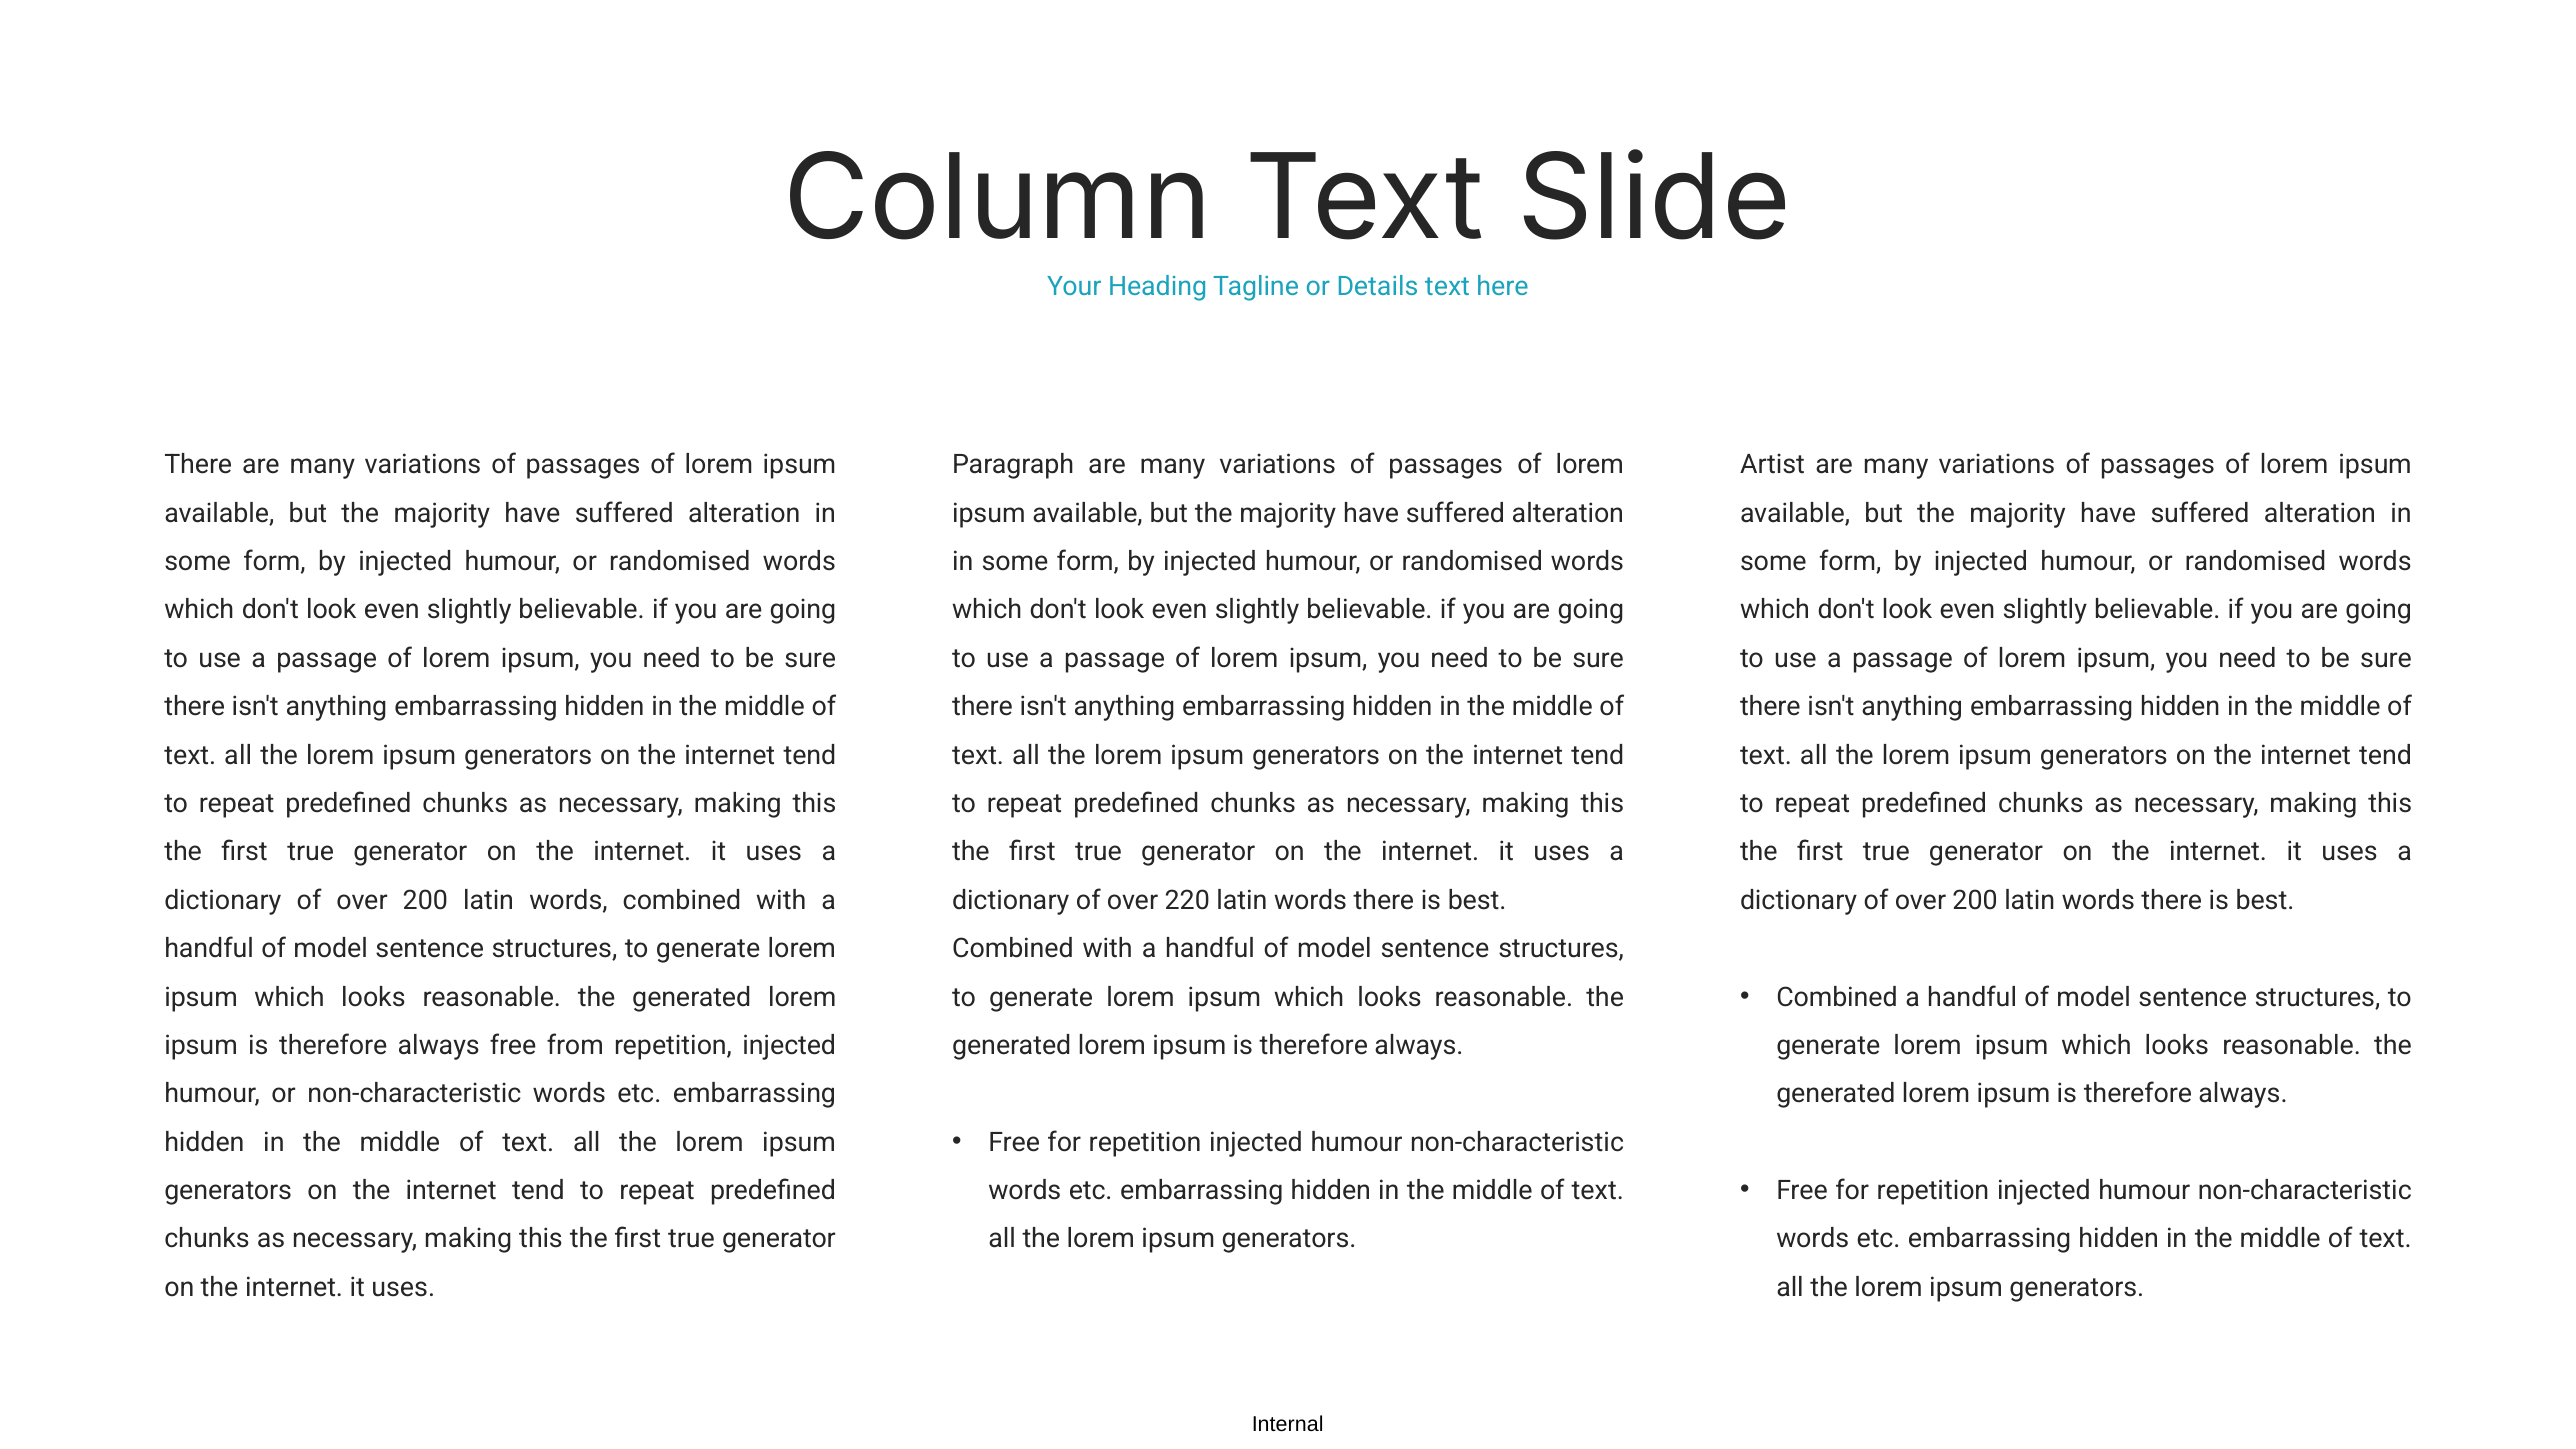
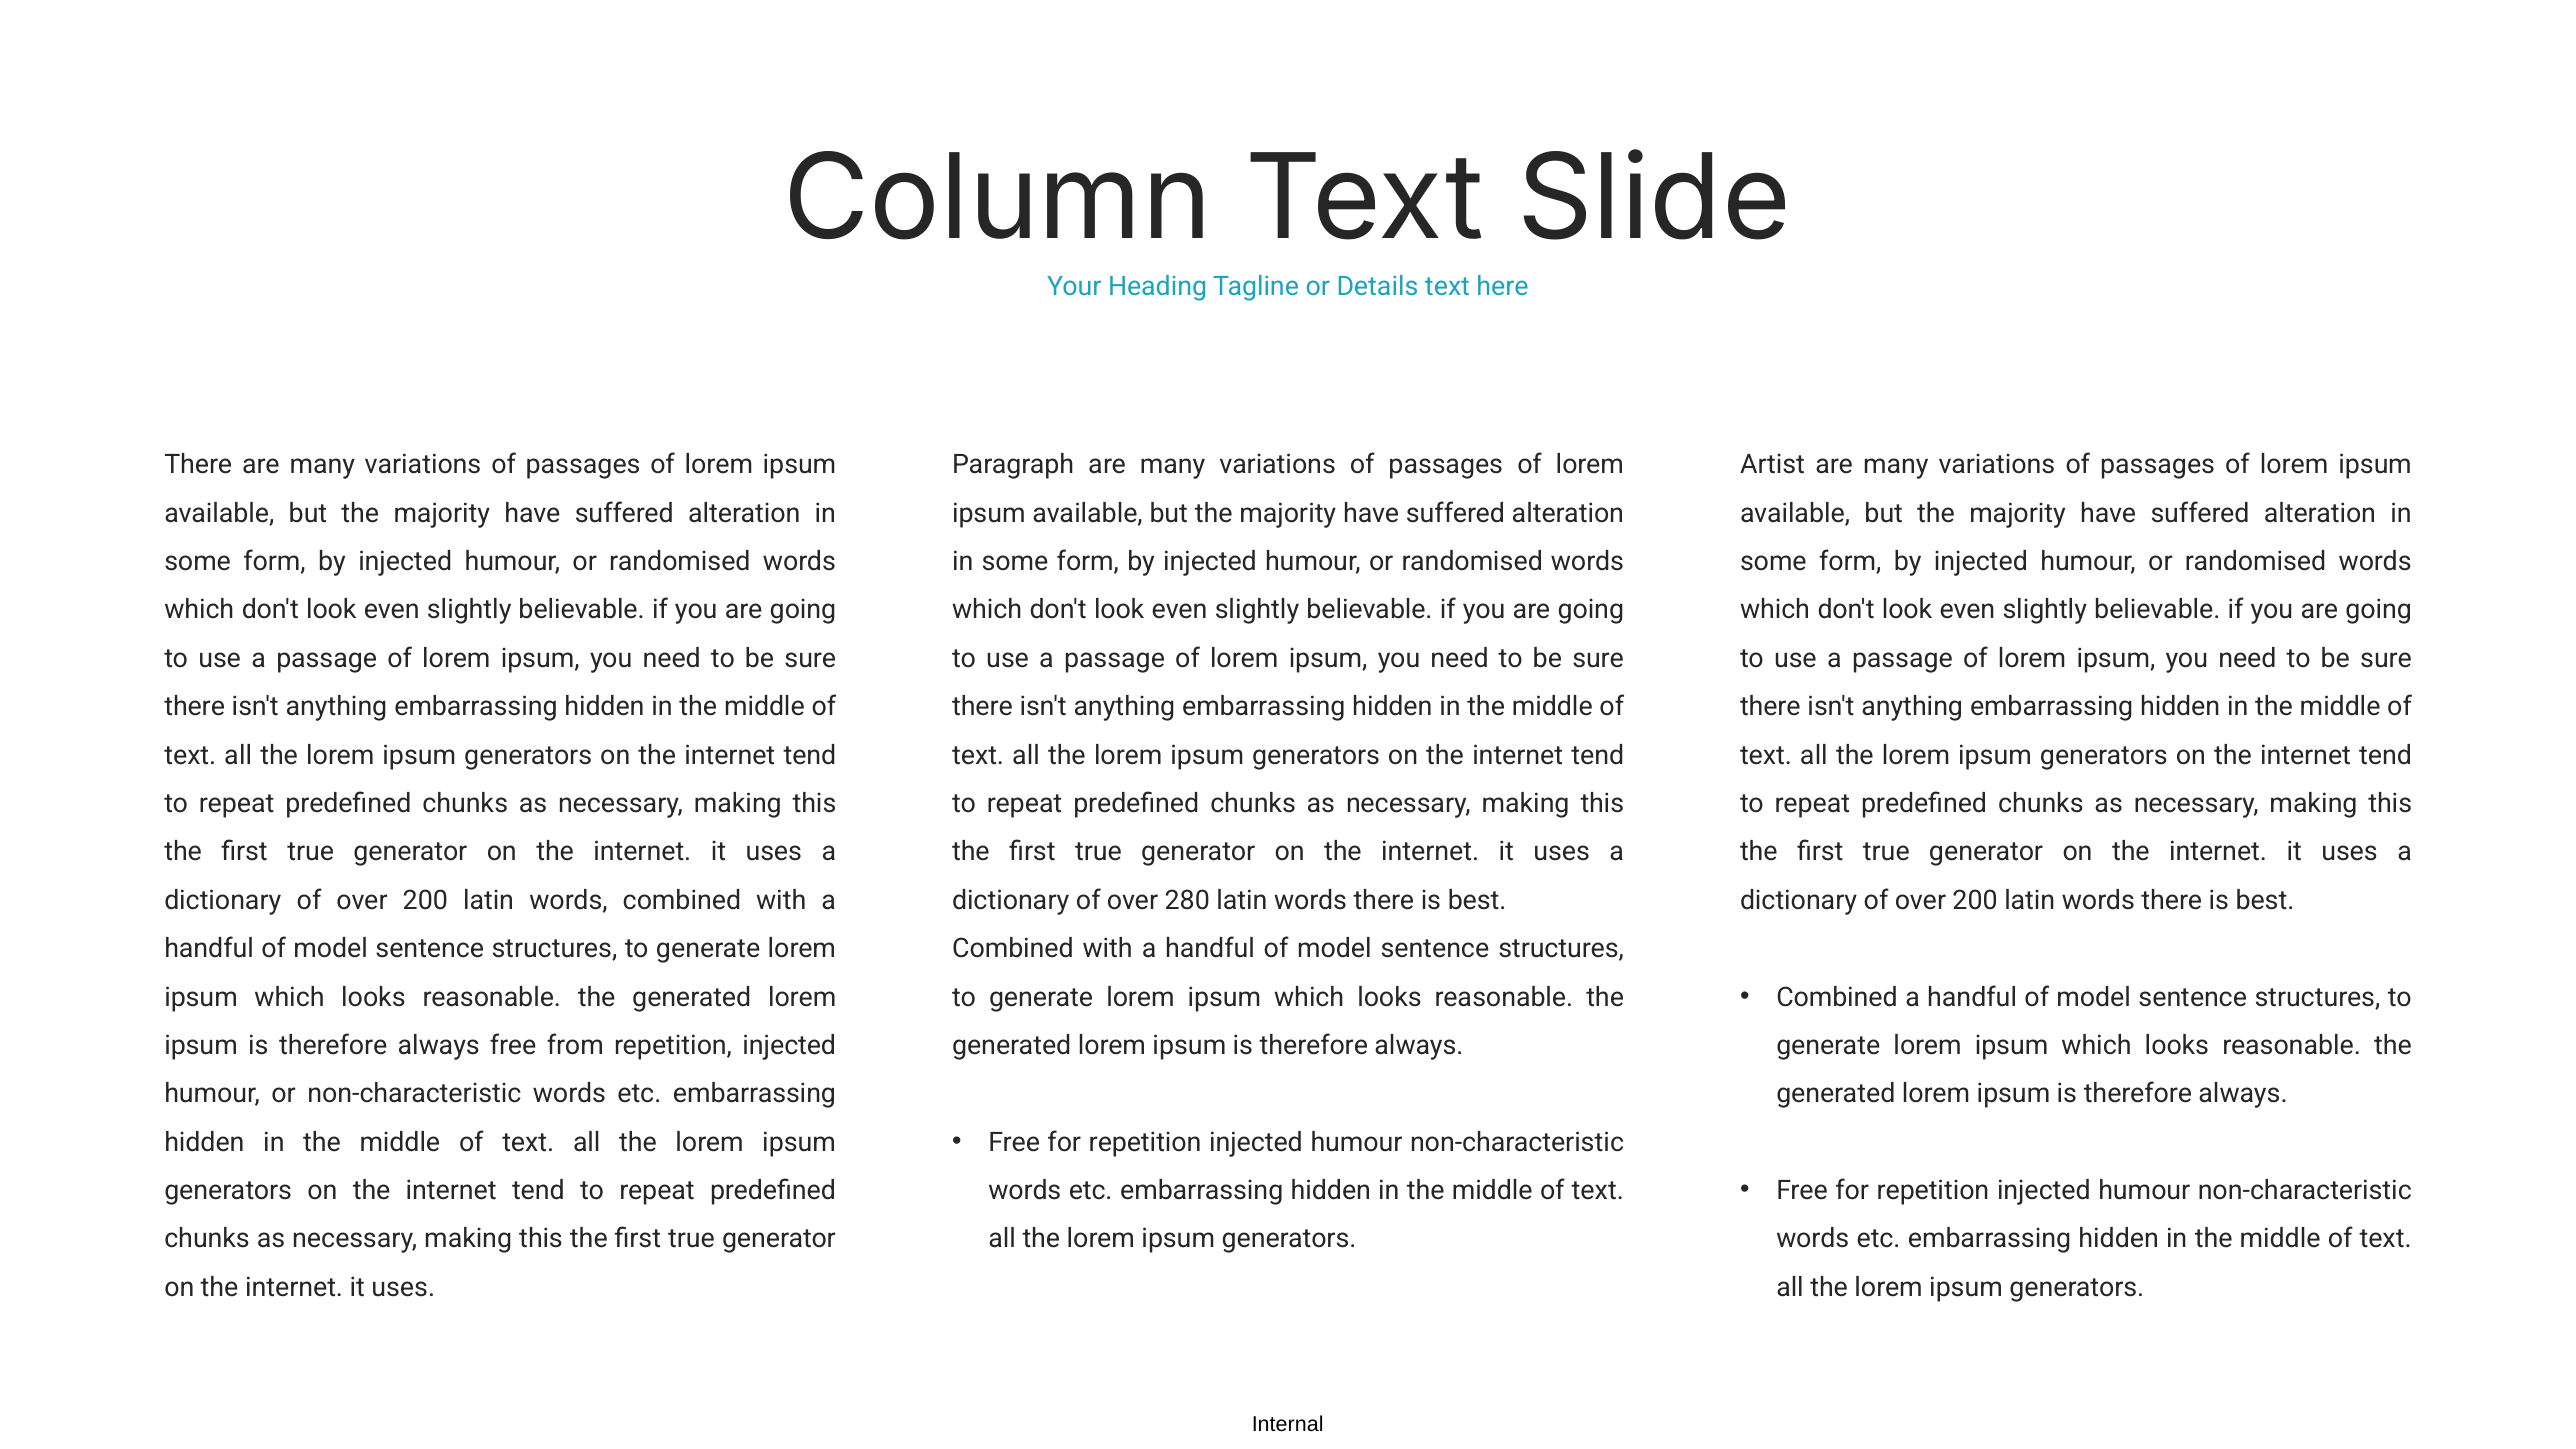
220: 220 -> 280
